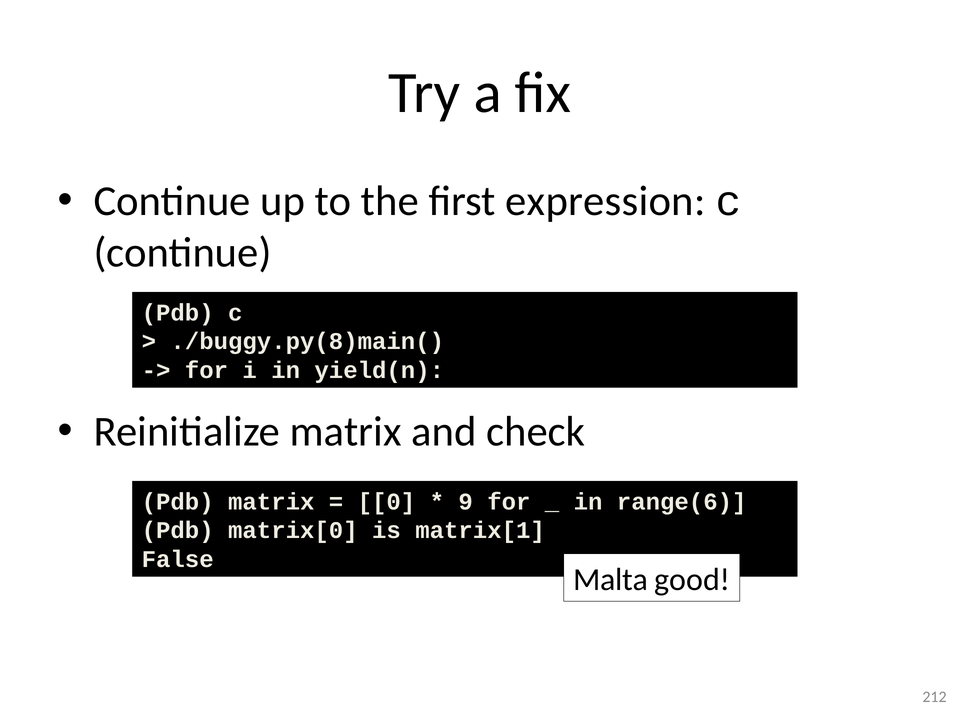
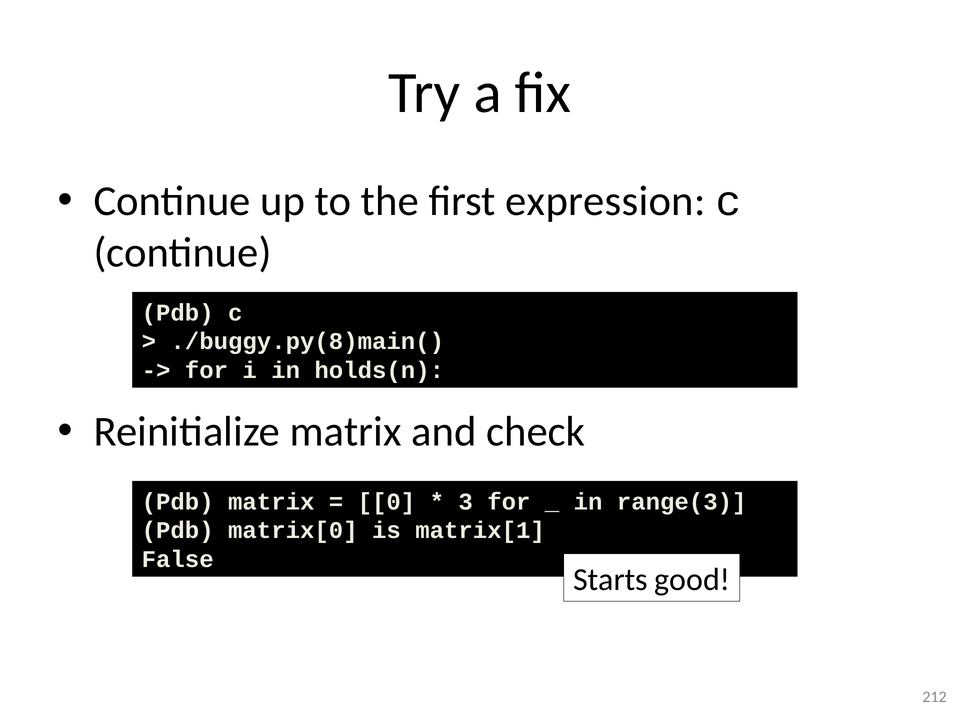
yield(n: yield(n -> holds(n
9: 9 -> 3
range(6: range(6 -> range(3
Malta: Malta -> Starts
